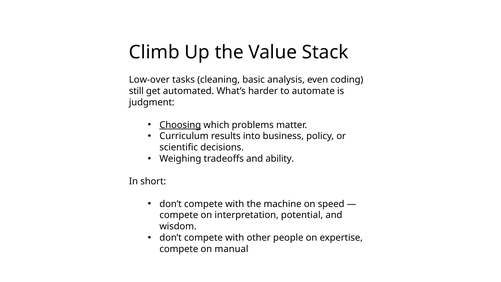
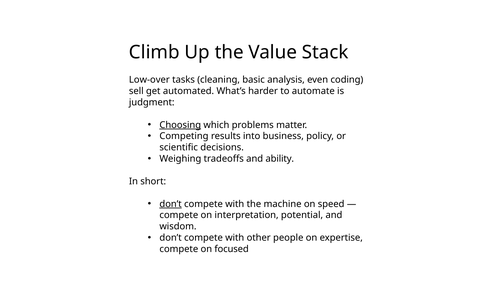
still: still -> sell
Curriculum: Curriculum -> Competing
don’t at (171, 204) underline: none -> present
manual: manual -> focused
